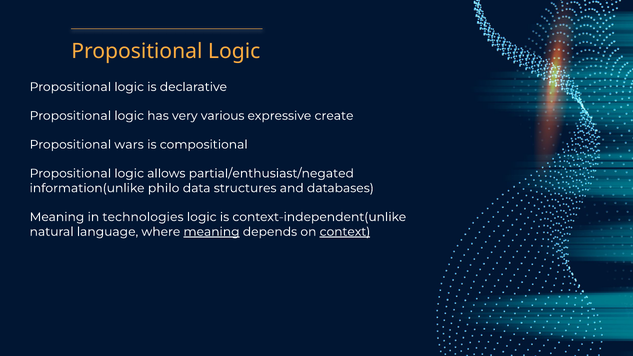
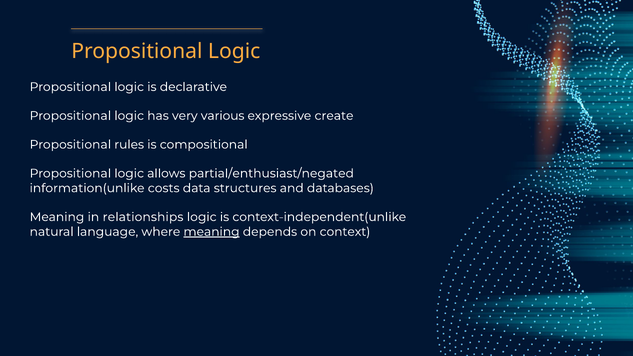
wars: wars -> rules
philo: philo -> costs
technologies: technologies -> relationships
context underline: present -> none
